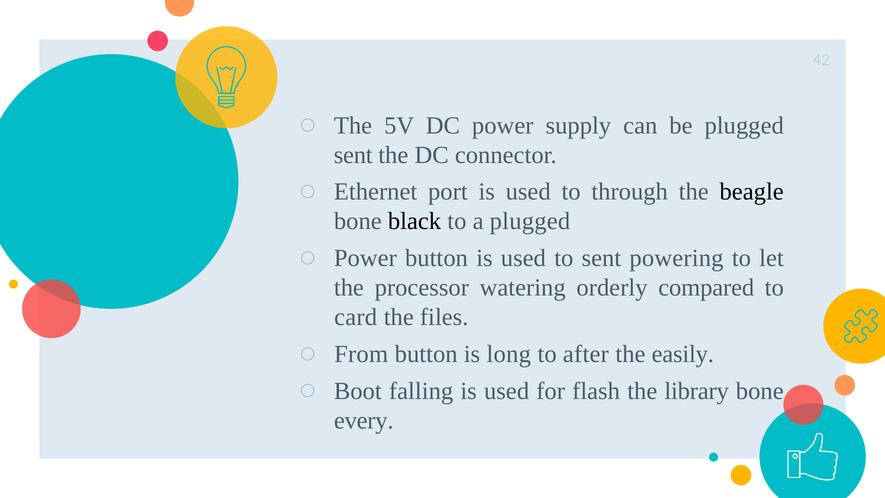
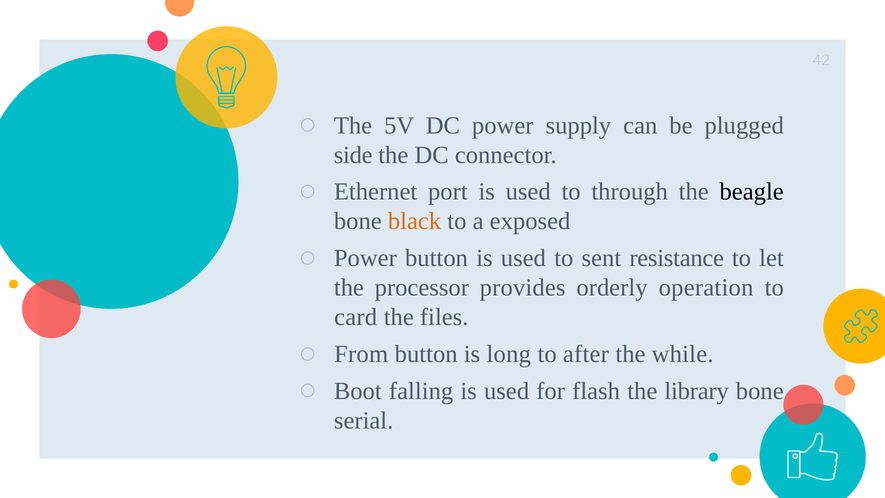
sent at (353, 155): sent -> side
black colour: black -> orange
a plugged: plugged -> exposed
powering: powering -> resistance
watering: watering -> provides
compared: compared -> operation
easily: easily -> while
every: every -> serial
